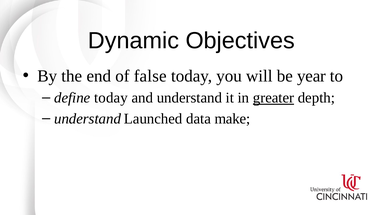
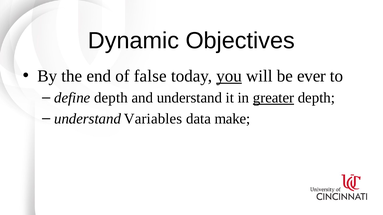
you underline: none -> present
year: year -> ever
define today: today -> depth
Launched: Launched -> Variables
